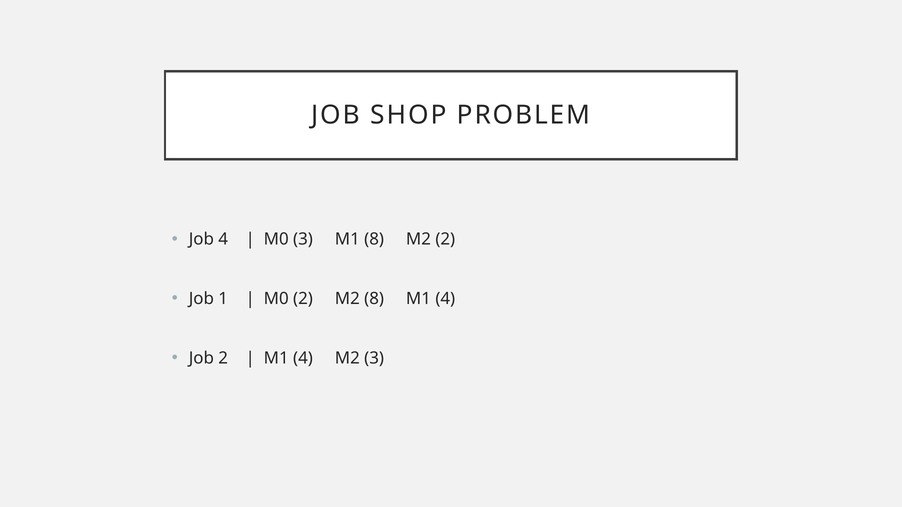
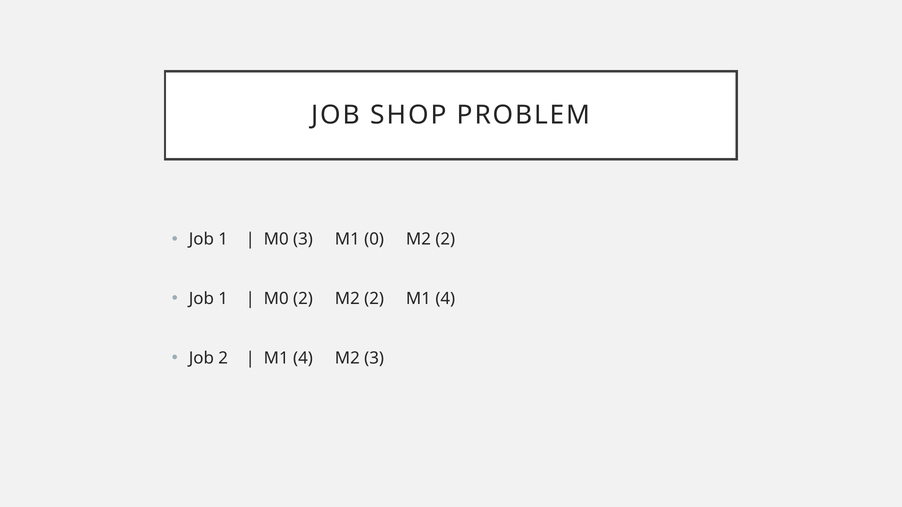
4 at (223, 240): 4 -> 1
M1 8: 8 -> 0
2 M2 8: 8 -> 2
